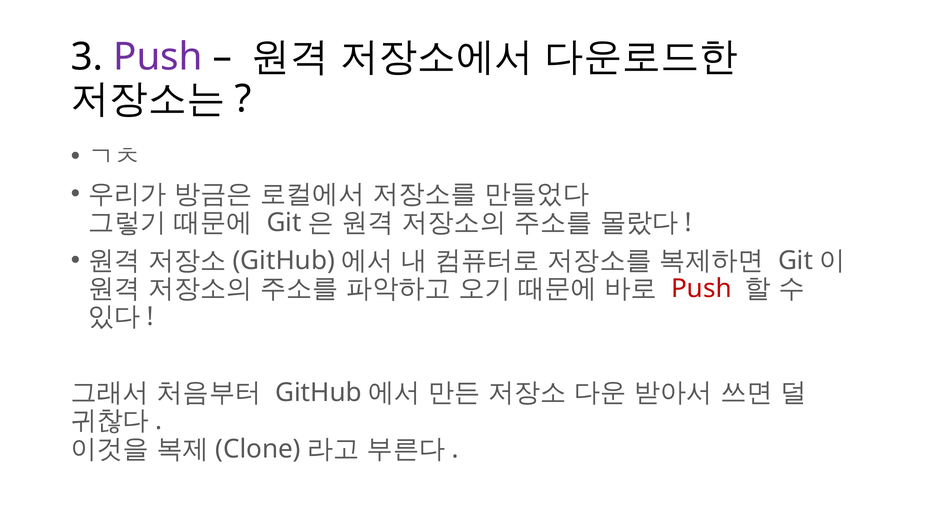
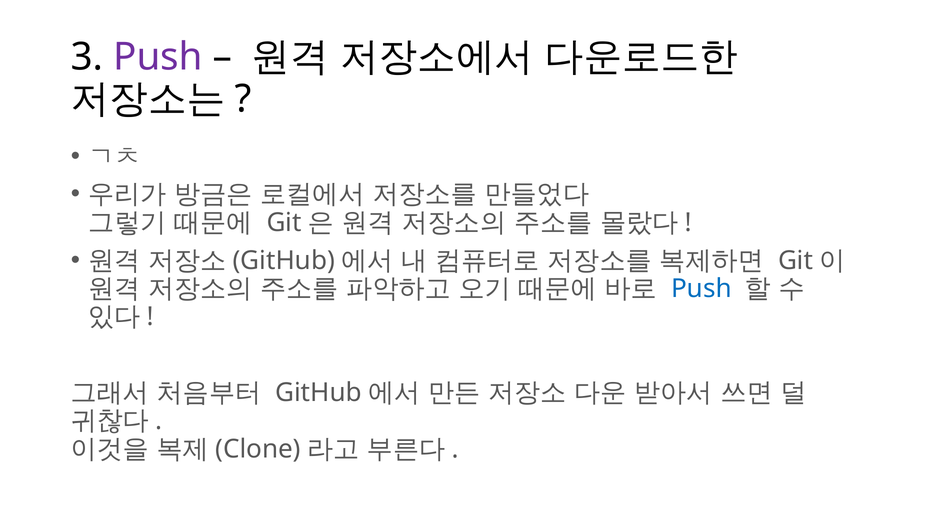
Push at (701, 289) colour: red -> blue
